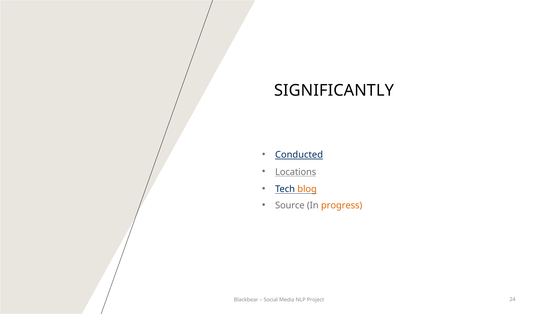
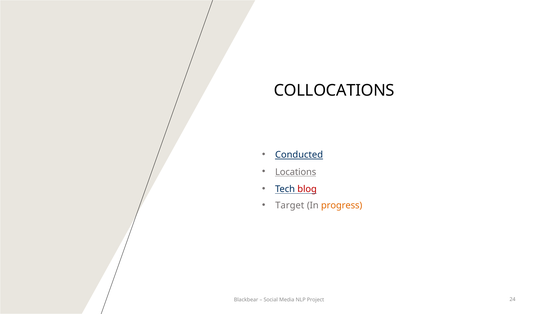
SIGNIFICANTLY: SIGNIFICANTLY -> COLLOCATIONS
blog colour: orange -> red
Source: Source -> Target
